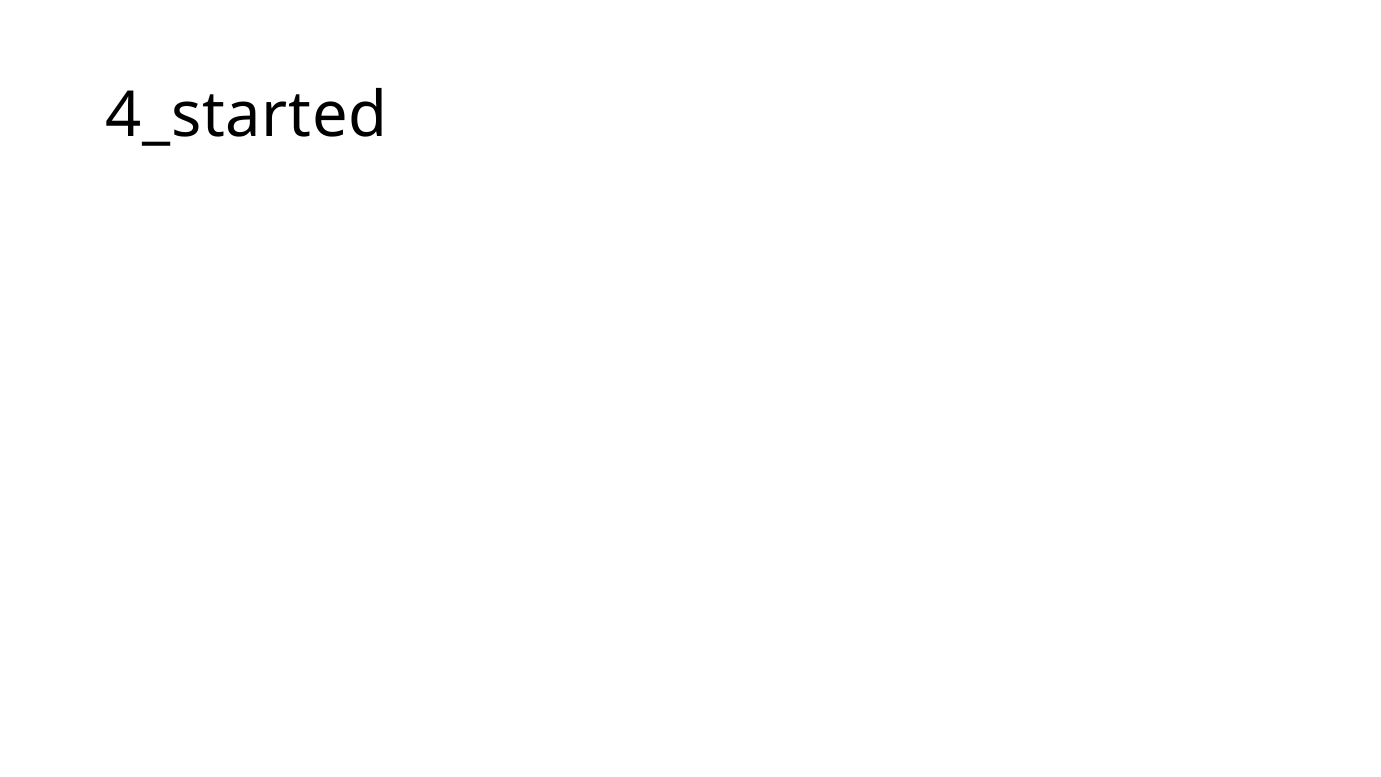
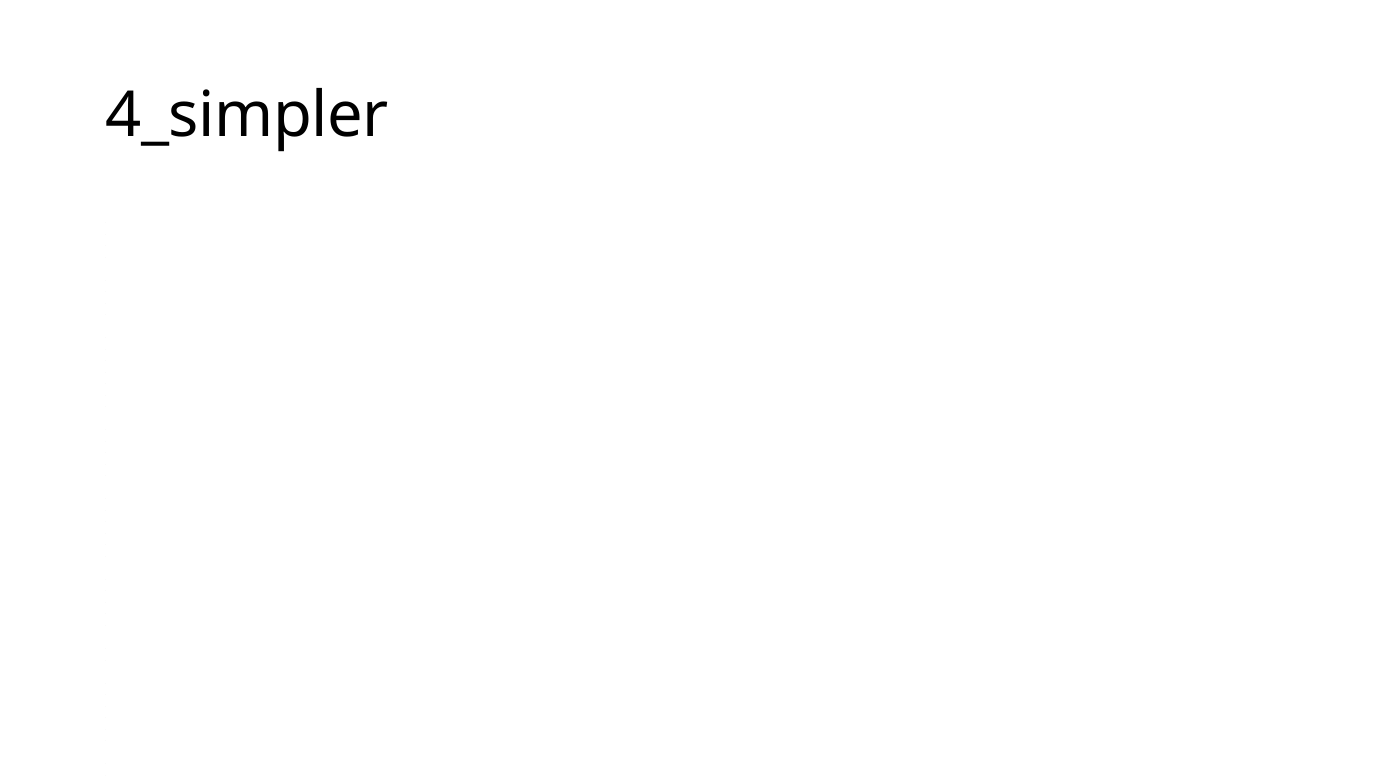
4_started: 4_started -> 4_simpler
